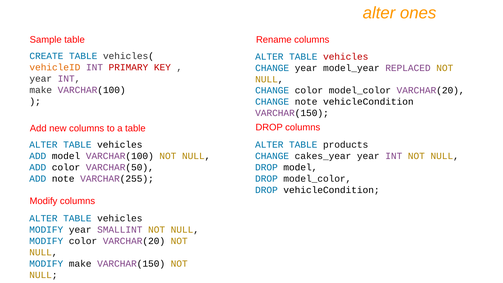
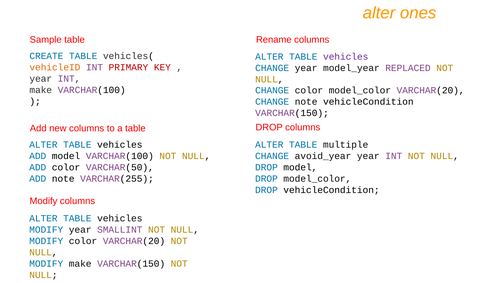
vehicles at (346, 57) colour: red -> purple
products: products -> multiple
cakes_year: cakes_year -> avoid_year
